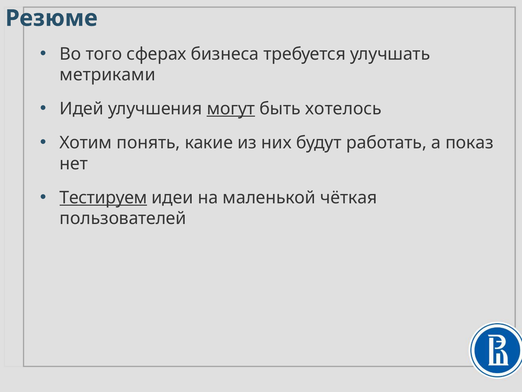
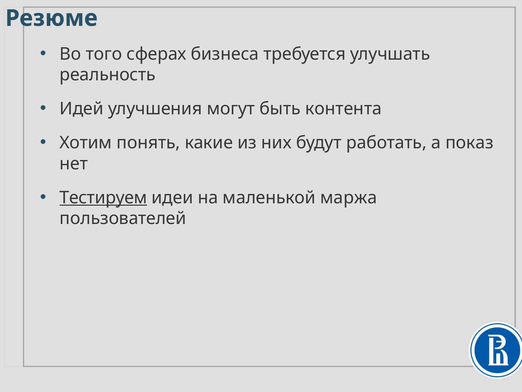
метриками: метриками -> реальность
могут underline: present -> none
хотелось: хотелось -> контента
чёткая: чёткая -> маржа
